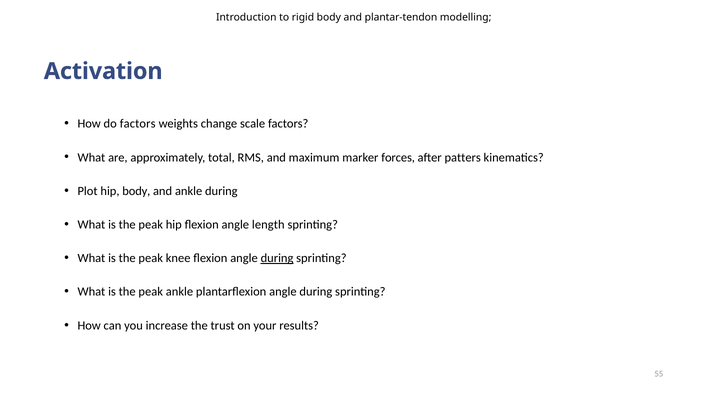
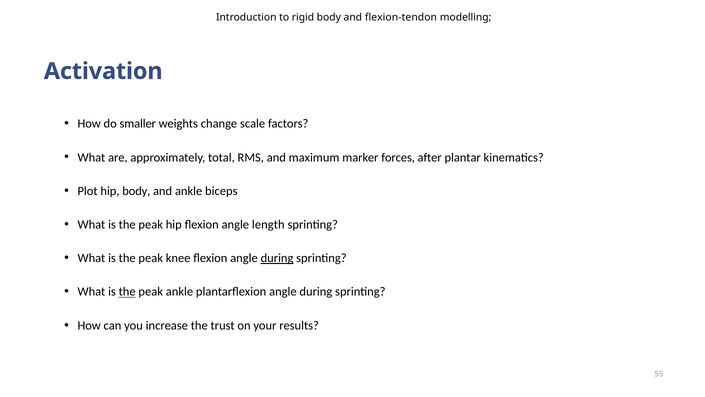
plantar-tendon: plantar-tendon -> flexion-tendon
do factors: factors -> smaller
patters: patters -> plantar
ankle during: during -> biceps
the at (127, 292) underline: none -> present
